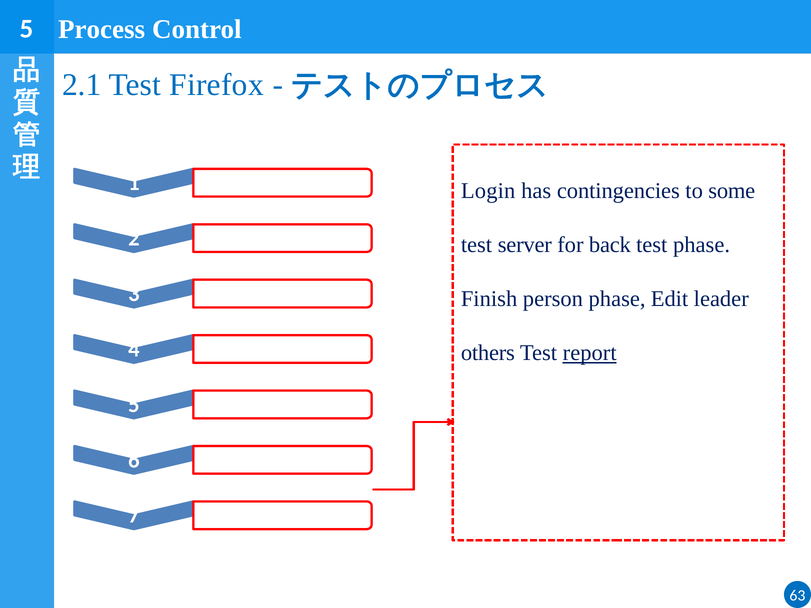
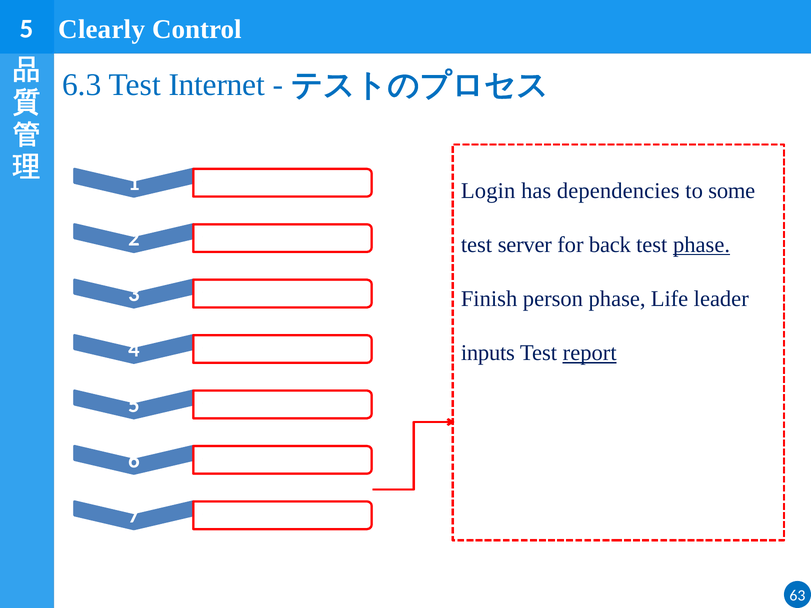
Process: Process -> Clearly
2.1: 2.1 -> 6.3
Firefox: Firefox -> Internet
contingencies: contingencies -> dependencies
phase at (702, 245) underline: none -> present
Edit: Edit -> Life
others: others -> inputs
